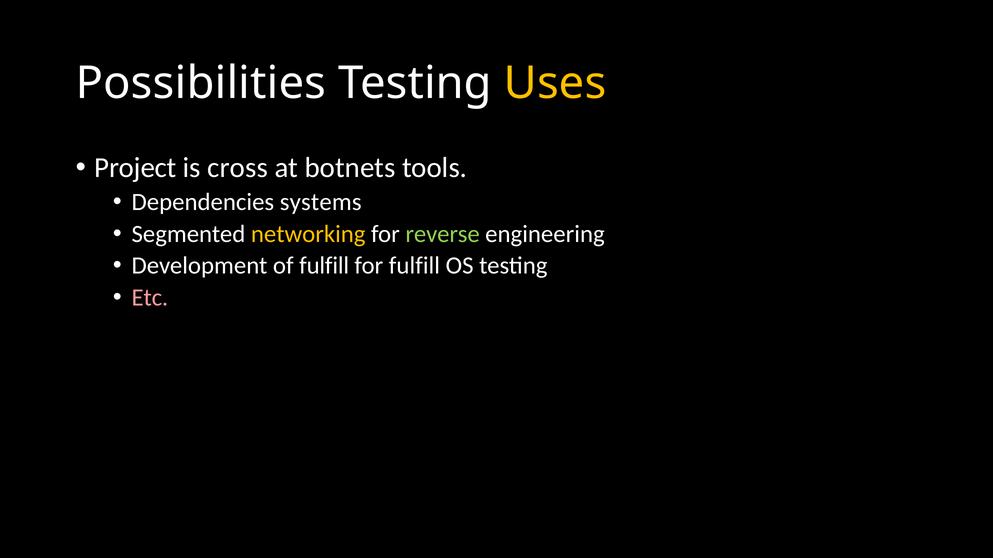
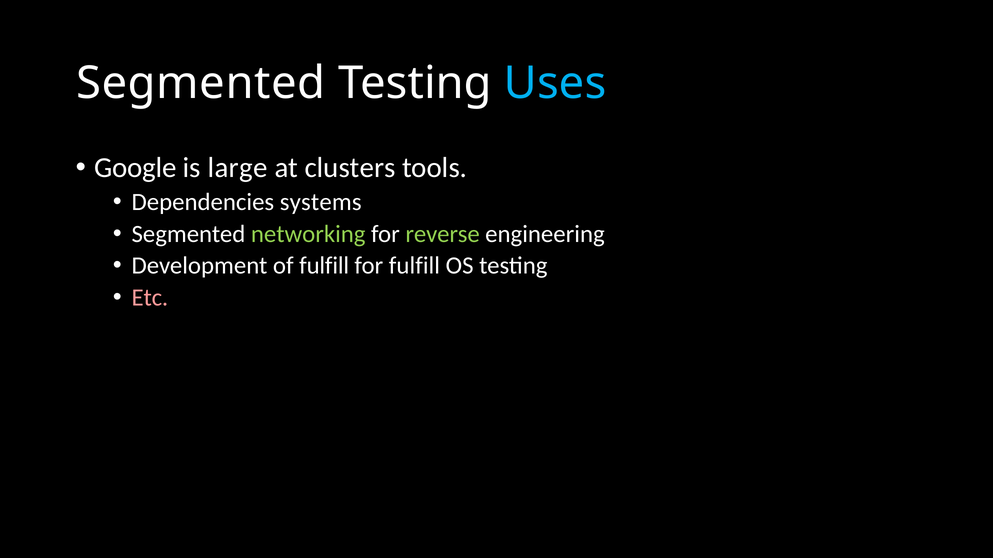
Possibilities at (201, 83): Possibilities -> Segmented
Uses colour: yellow -> light blue
Project: Project -> Google
cross: cross -> large
botnets: botnets -> clusters
networking colour: yellow -> light green
